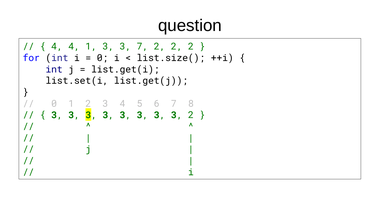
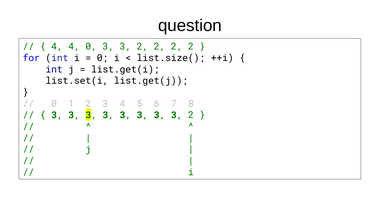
4 1: 1 -> 0
7 at (142, 47): 7 -> 2
